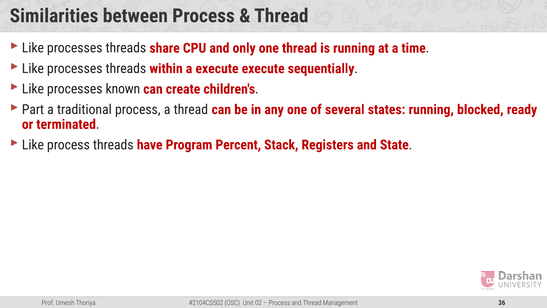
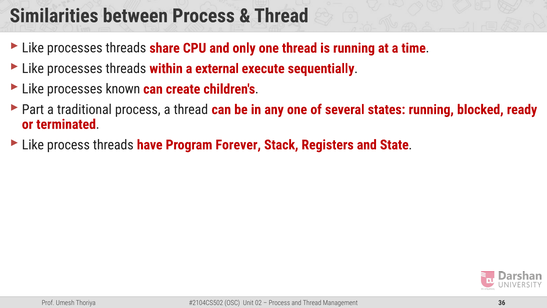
a execute: execute -> external
Percent: Percent -> Forever
